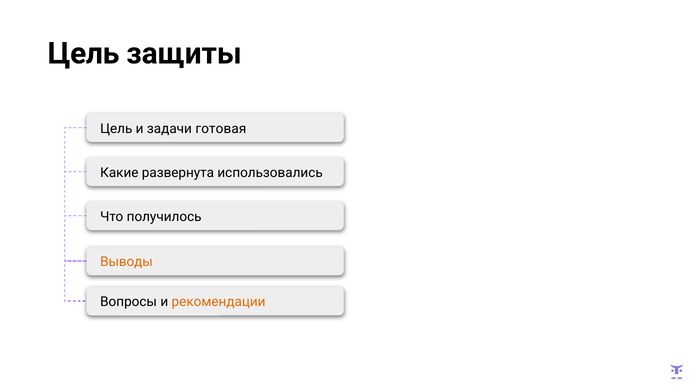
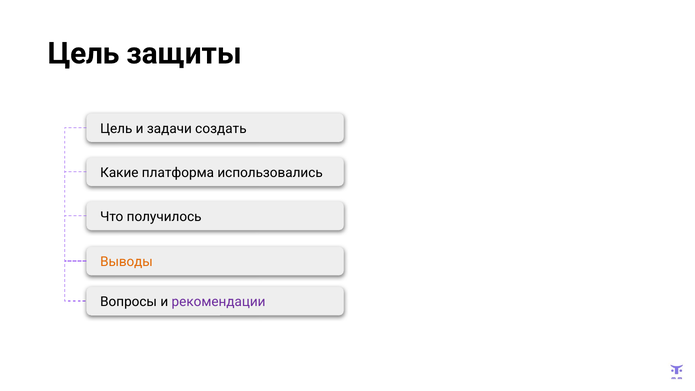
готовая: готовая -> создать
развернута: развернута -> платформа
рекомендации colour: orange -> purple
